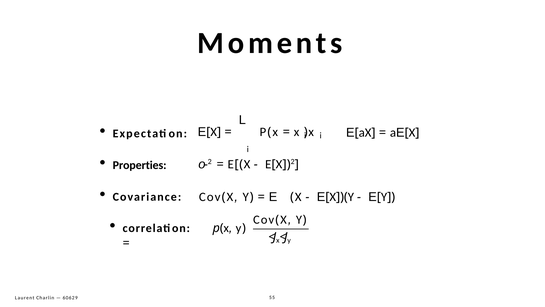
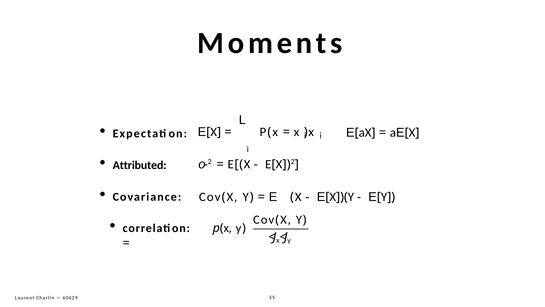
Properties: Properties -> Attributed
